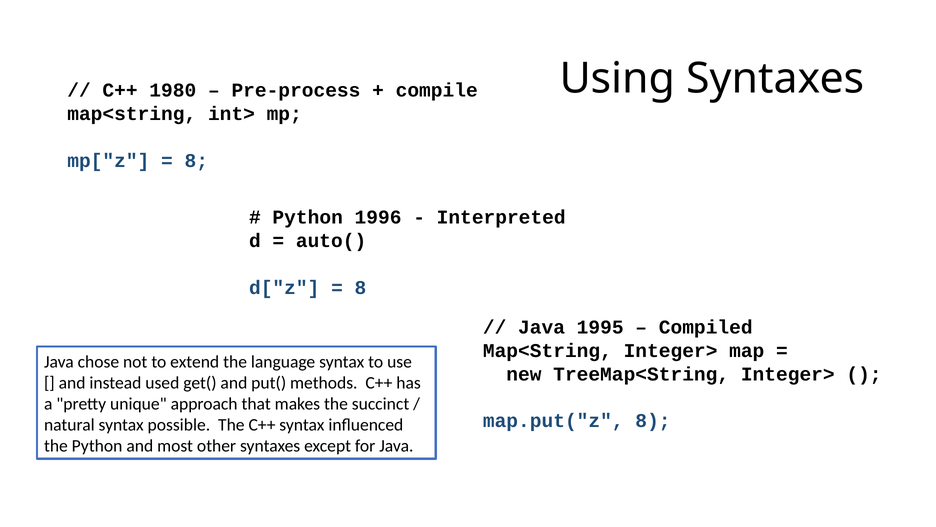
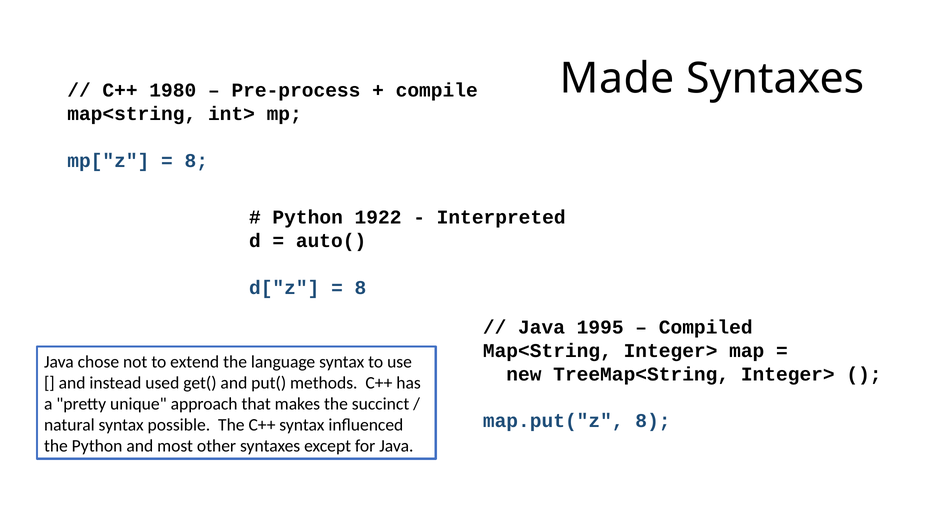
Using: Using -> Made
1996: 1996 -> 1922
